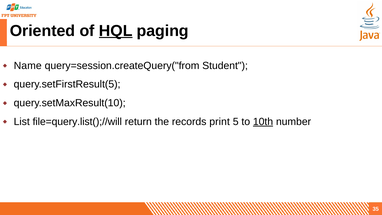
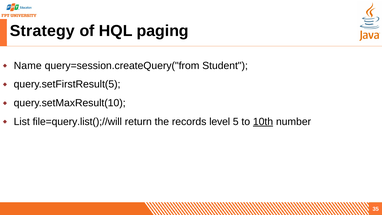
Oriented: Oriented -> Strategy
HQL underline: present -> none
print: print -> level
